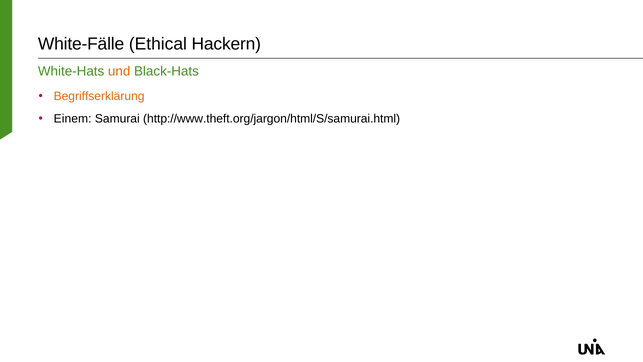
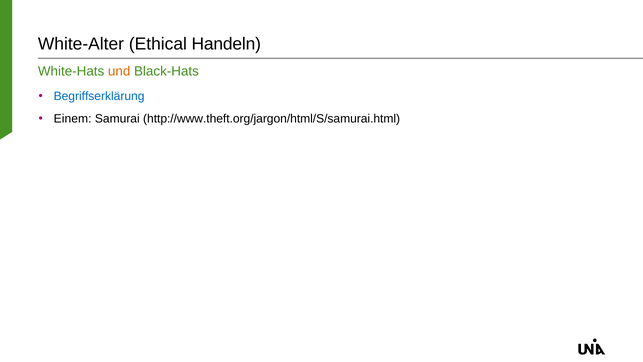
White-Fälle: White-Fälle -> White-Alter
Hackern: Hackern -> Handeln
Begriffserklärung colour: orange -> blue
